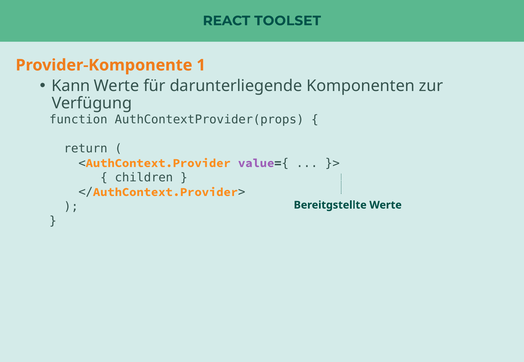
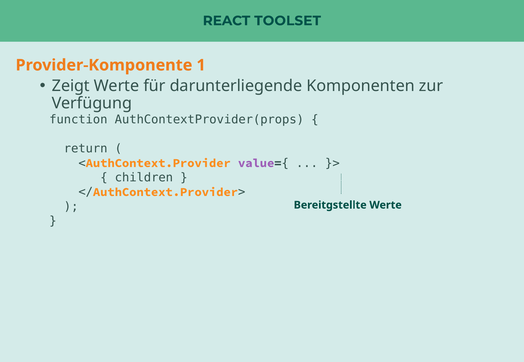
Kann: Kann -> Zeigt
